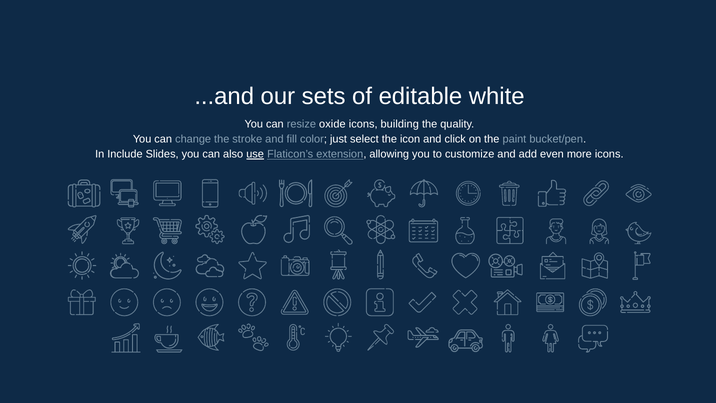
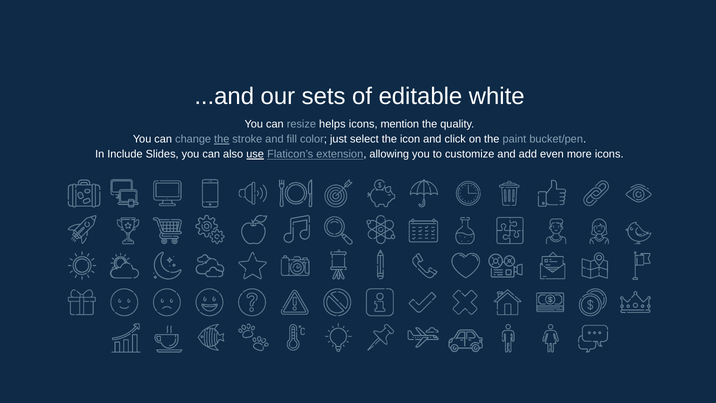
oxide: oxide -> helps
building: building -> mention
the at (222, 139) underline: none -> present
